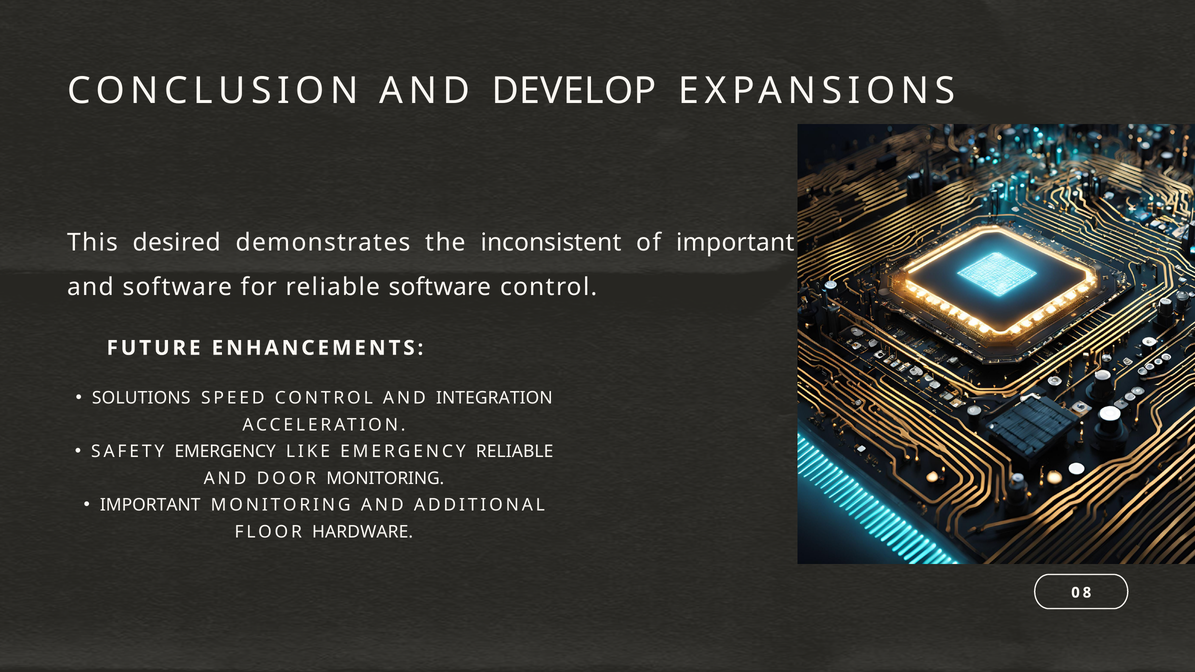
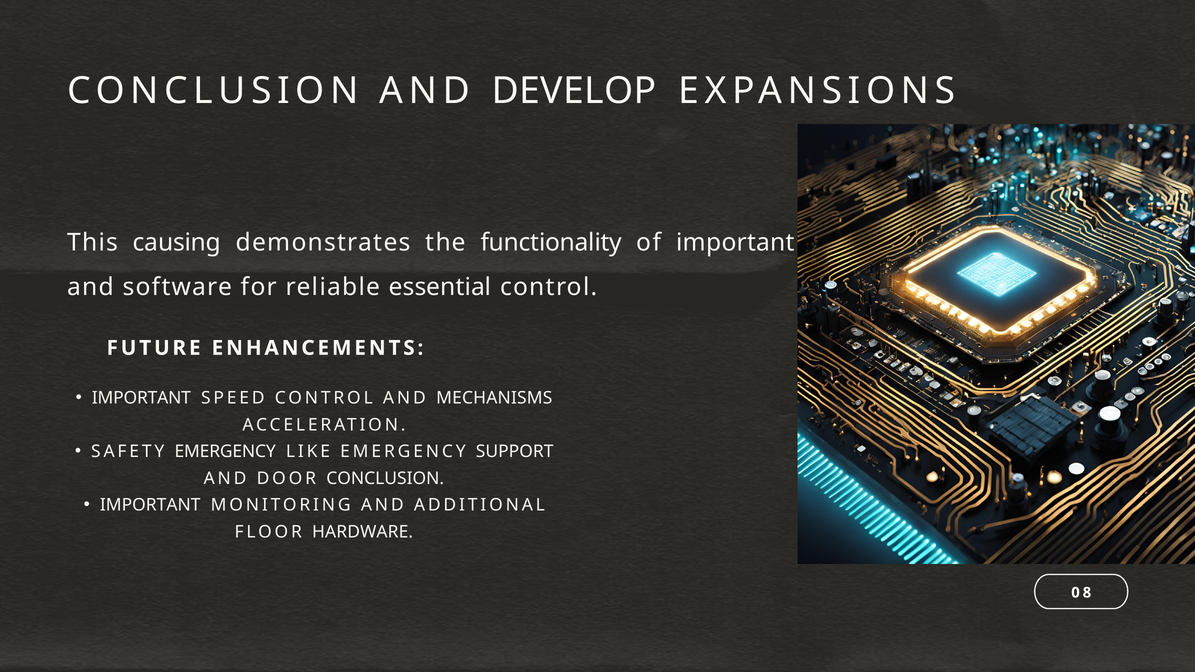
desired: desired -> causing
inconsistent: inconsistent -> functionality
reliable software: software -> essential
SOLUTIONS at (141, 398): SOLUTIONS -> IMPORTANT
INTEGRATION: INTEGRATION -> MECHANISMS
EMERGENCY RELIABLE: RELIABLE -> SUPPORT
DOOR MONITORING: MONITORING -> CONCLUSION
